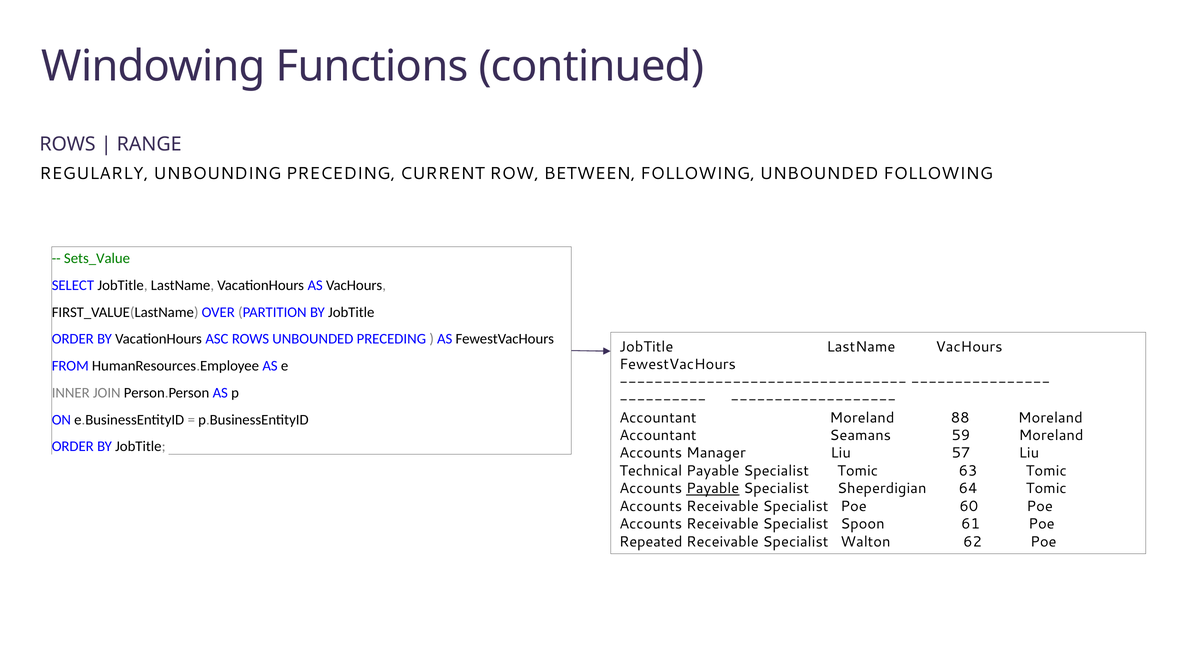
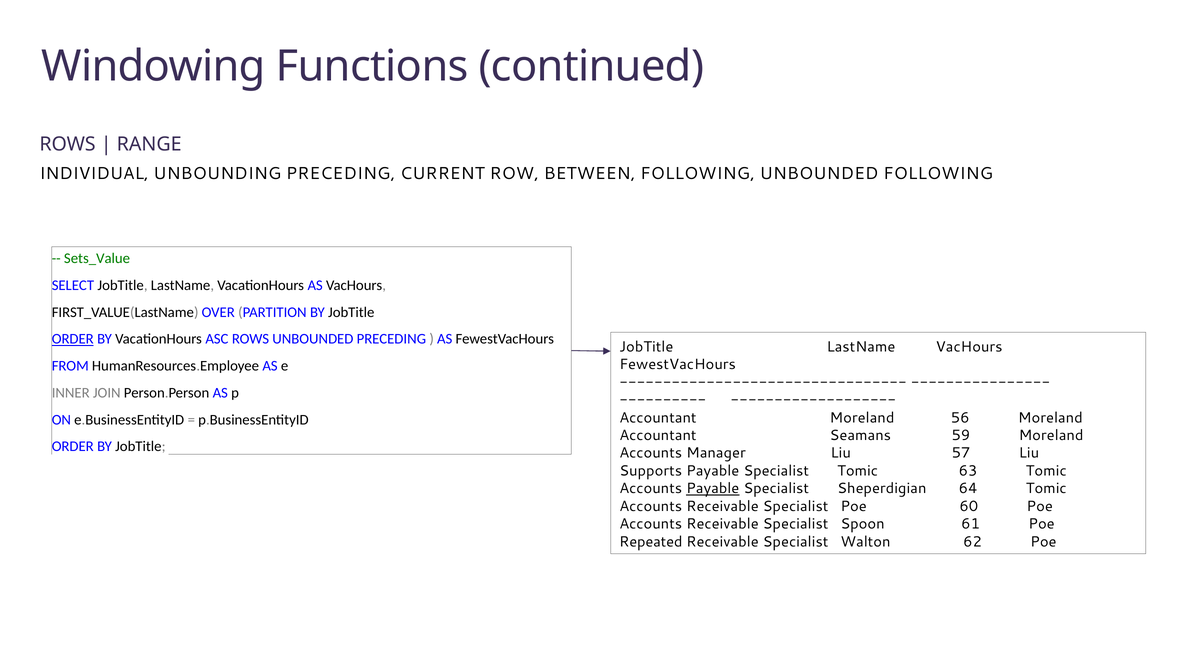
REGULARLY: REGULARLY -> INDIVIDUAL
ORDER at (73, 339) underline: none -> present
88: 88 -> 56
Technical: Technical -> Supports
